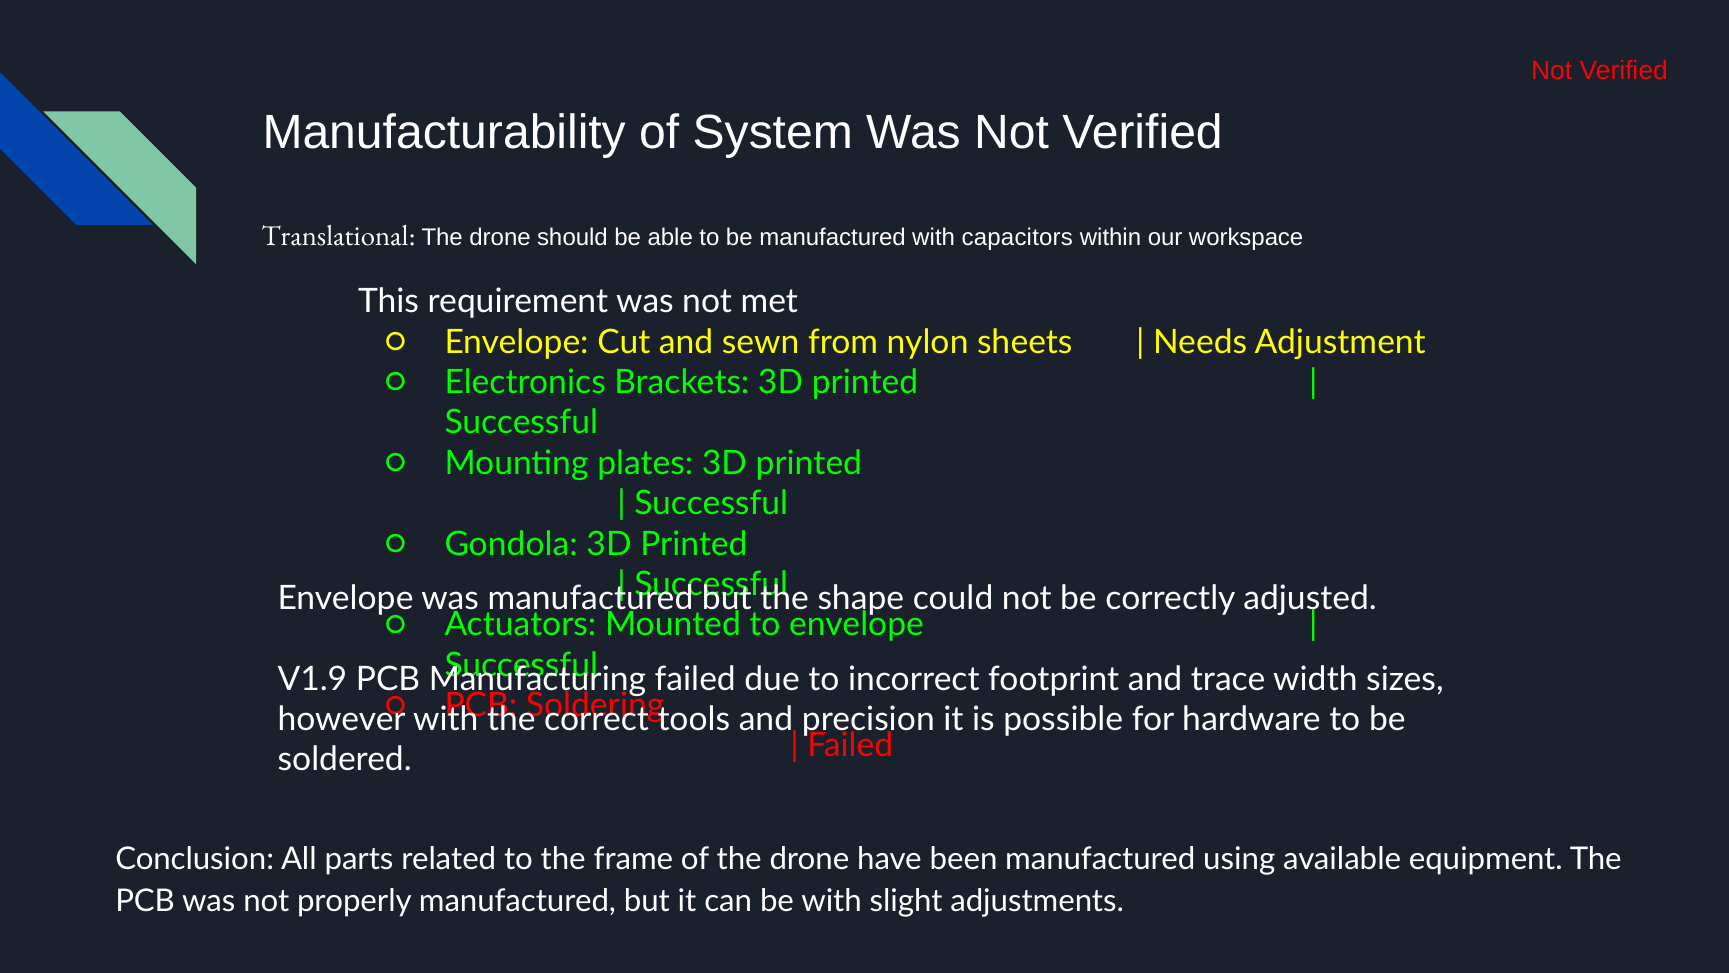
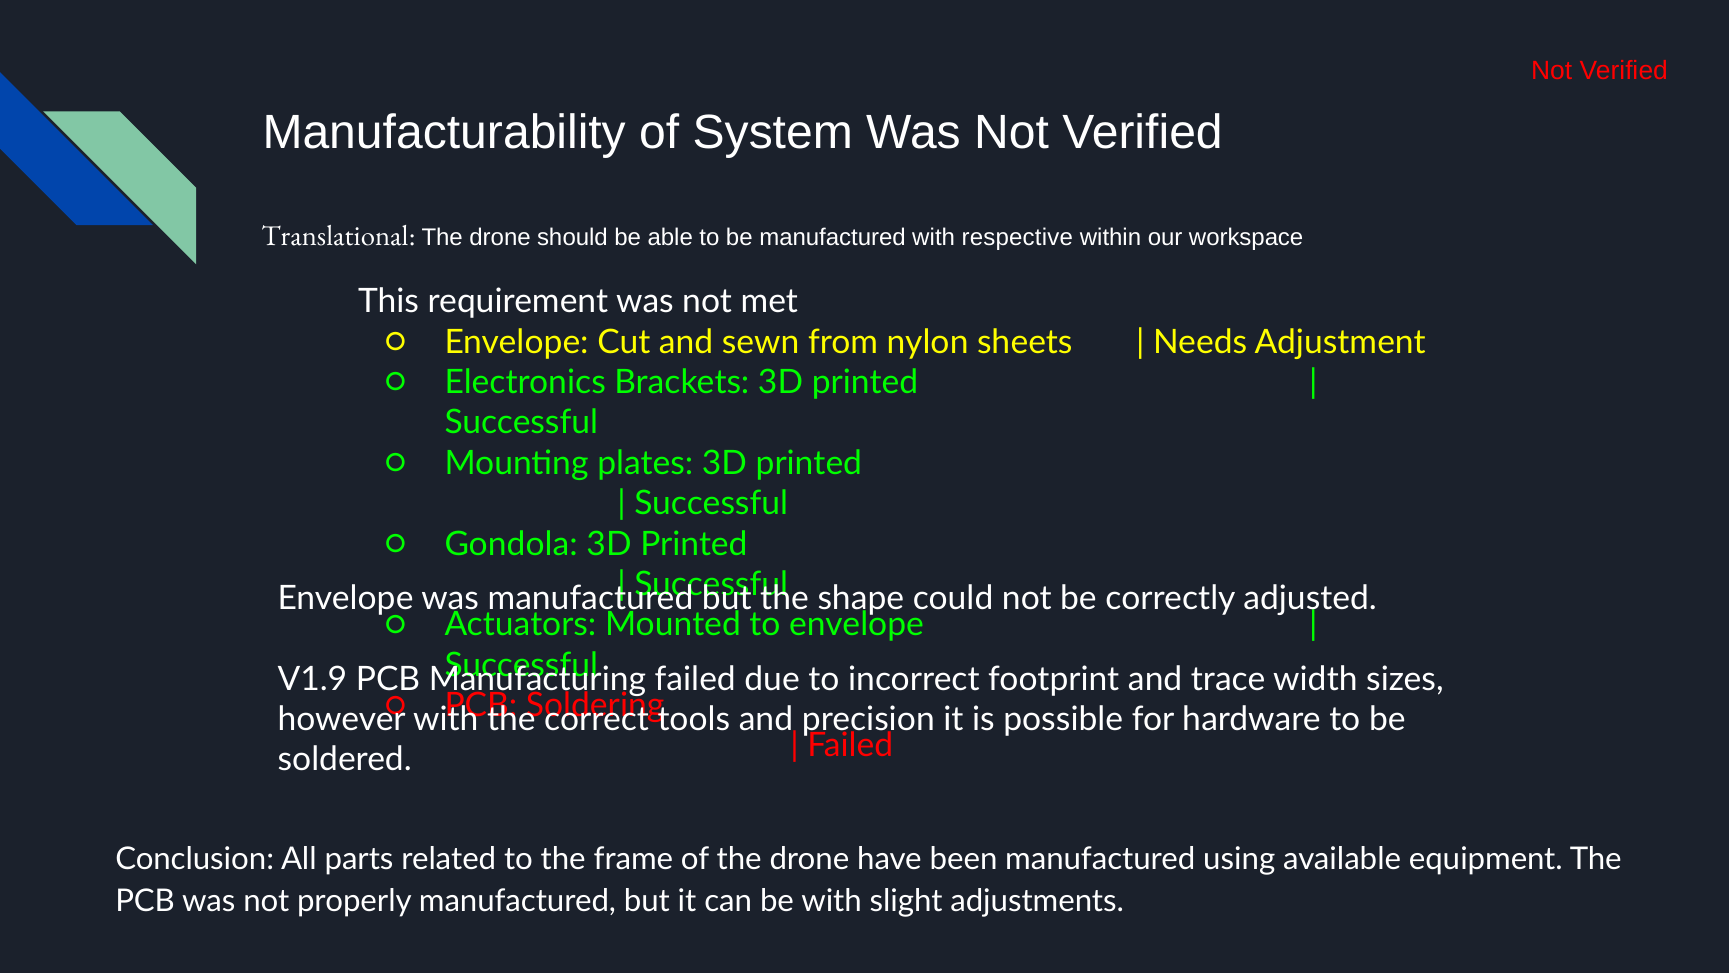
capacitors: capacitors -> respective
